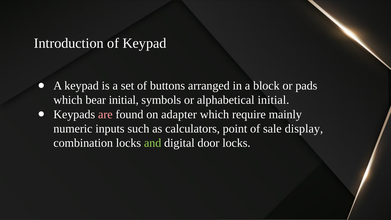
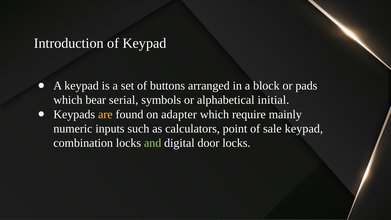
bear initial: initial -> serial
are colour: pink -> yellow
sale display: display -> keypad
